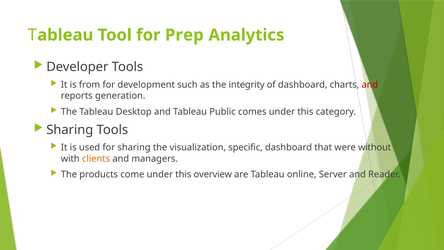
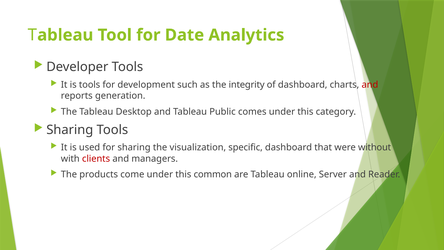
Prep: Prep -> Date
is from: from -> tools
clients colour: orange -> red
overview: overview -> common
